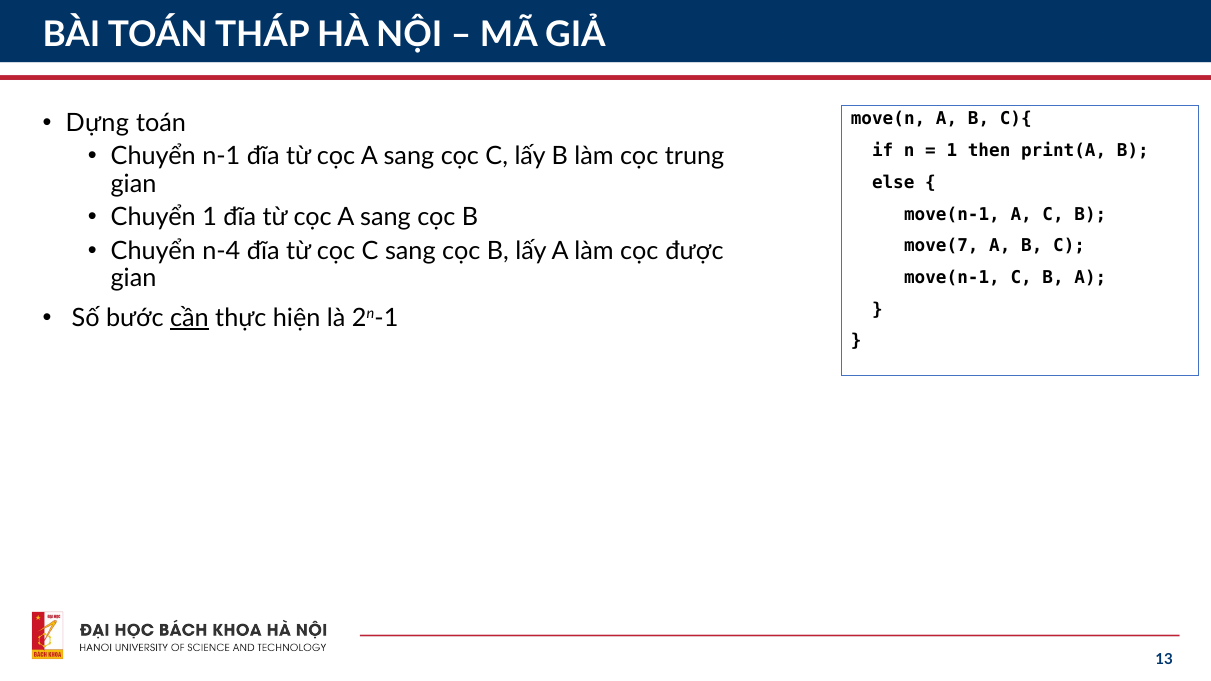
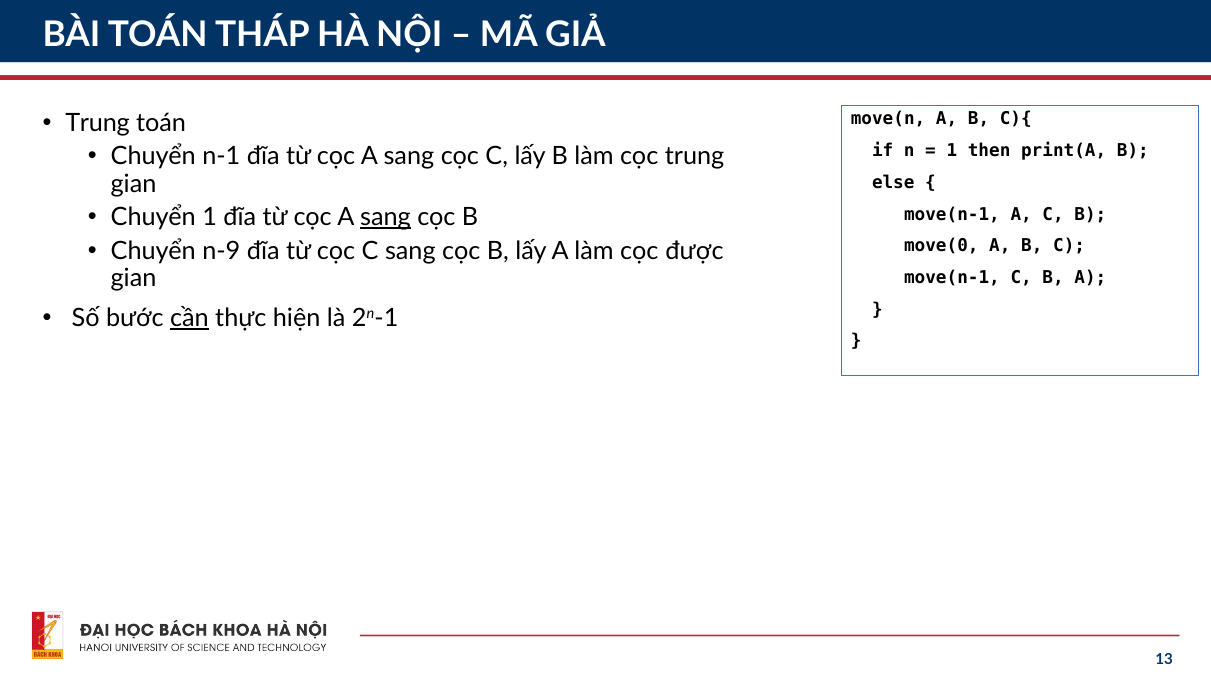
Dựng at (97, 123): Dựng -> Trung
sang at (385, 217) underline: none -> present
move(7: move(7 -> move(0
n-4: n-4 -> n-9
